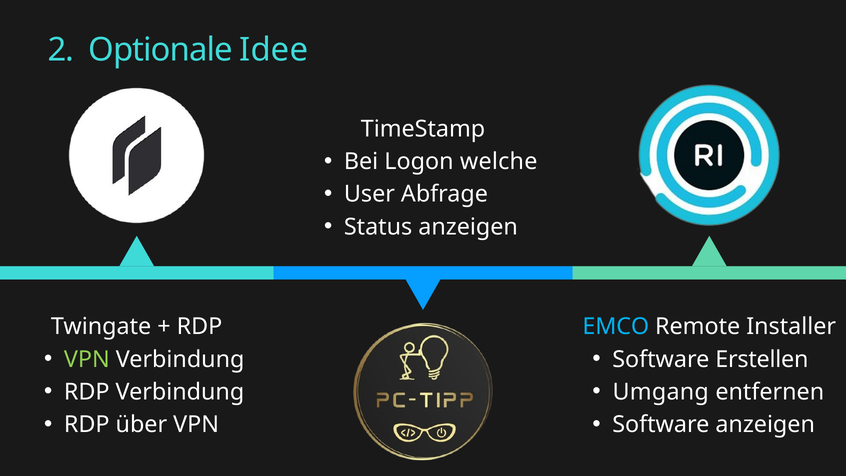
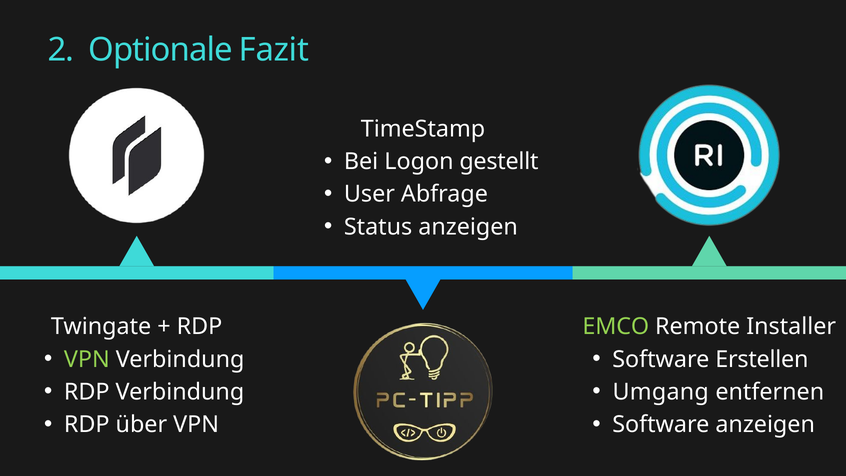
Idee: Idee -> Fazit
welche: welche -> gestellt
EMCO colour: light blue -> light green
